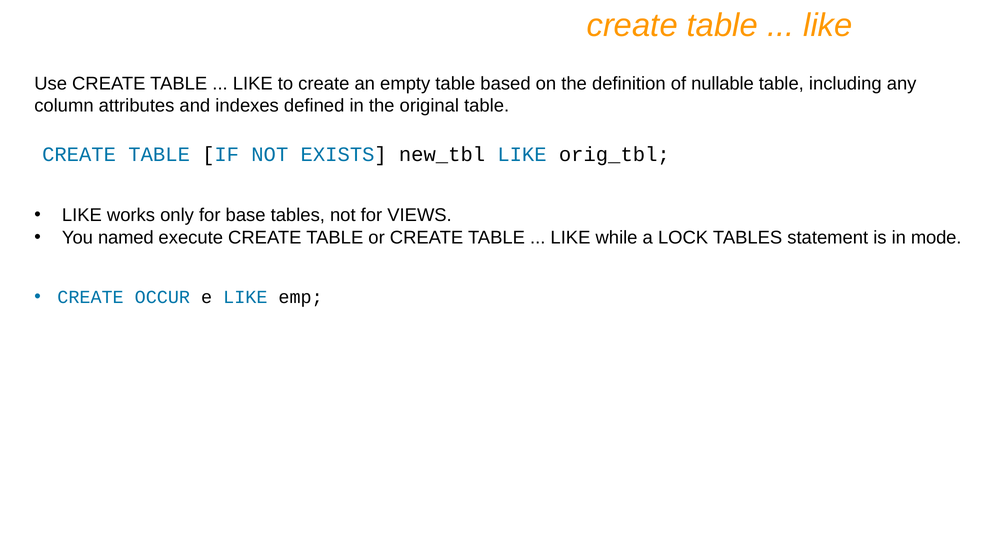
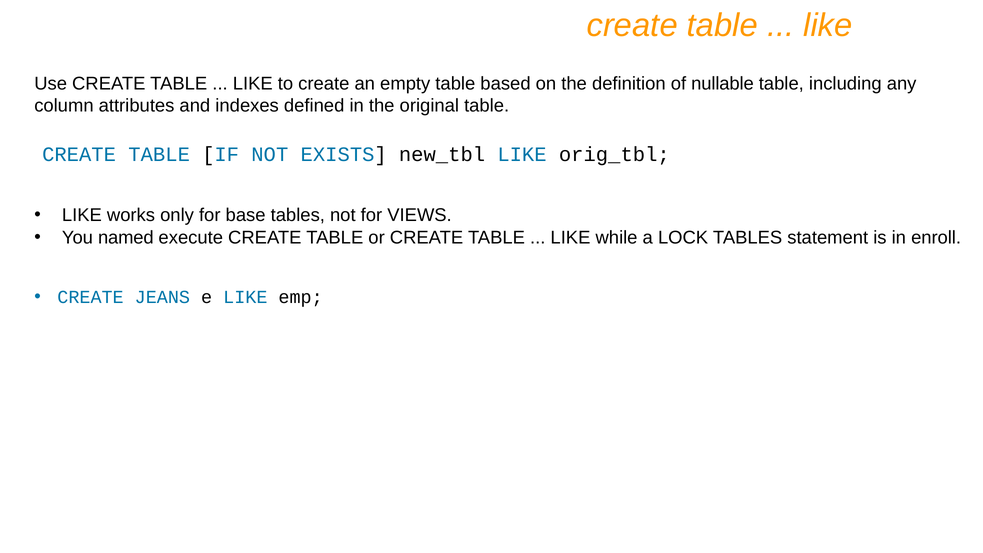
mode: mode -> enroll
OCCUR: OCCUR -> JEANS
